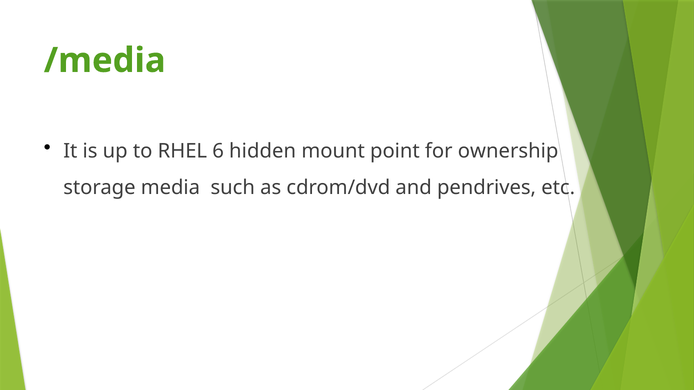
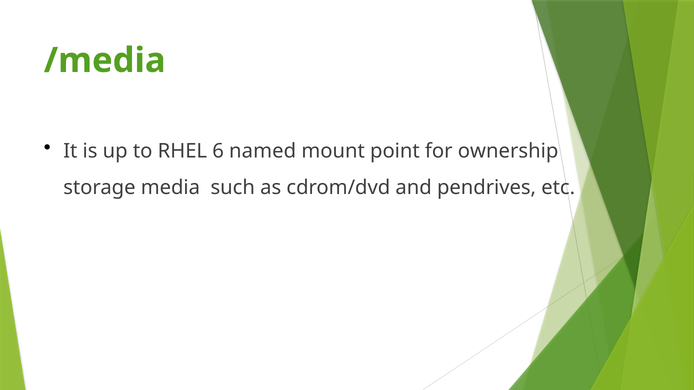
hidden: hidden -> named
